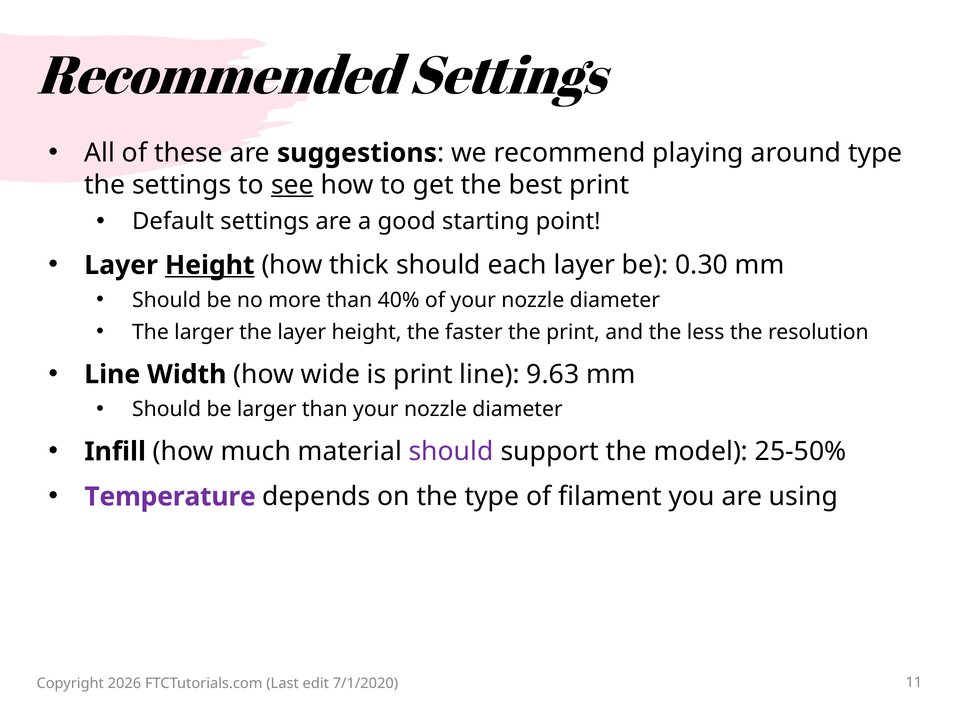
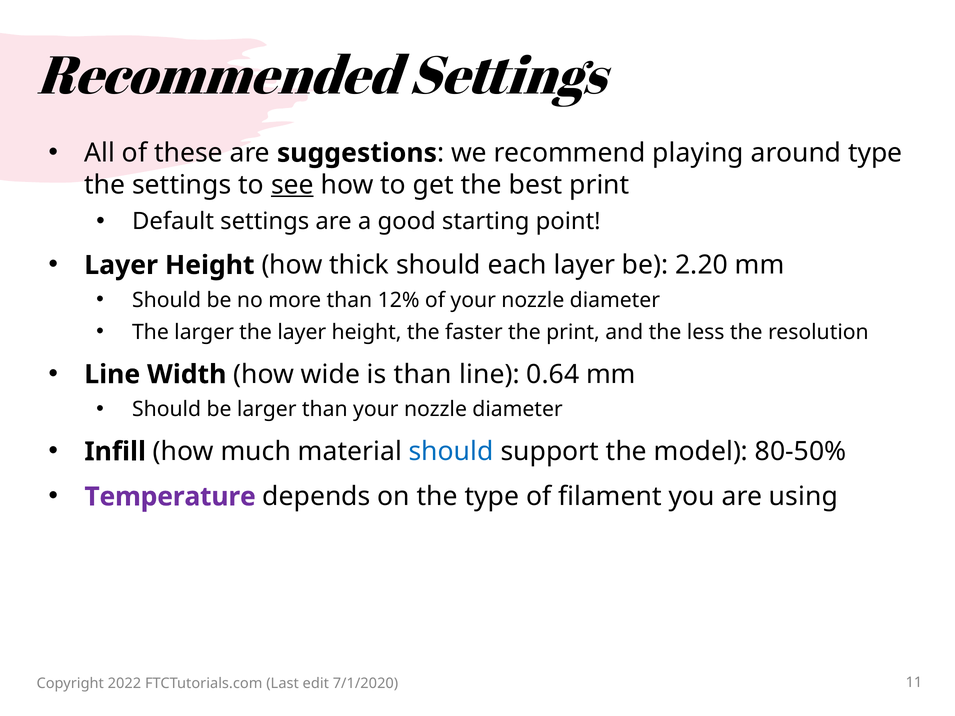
Height at (210, 265) underline: present -> none
0.30: 0.30 -> 2.20
40%: 40% -> 12%
is print: print -> than
9.63: 9.63 -> 0.64
should at (451, 452) colour: purple -> blue
25-50%: 25-50% -> 80-50%
2026: 2026 -> 2022
